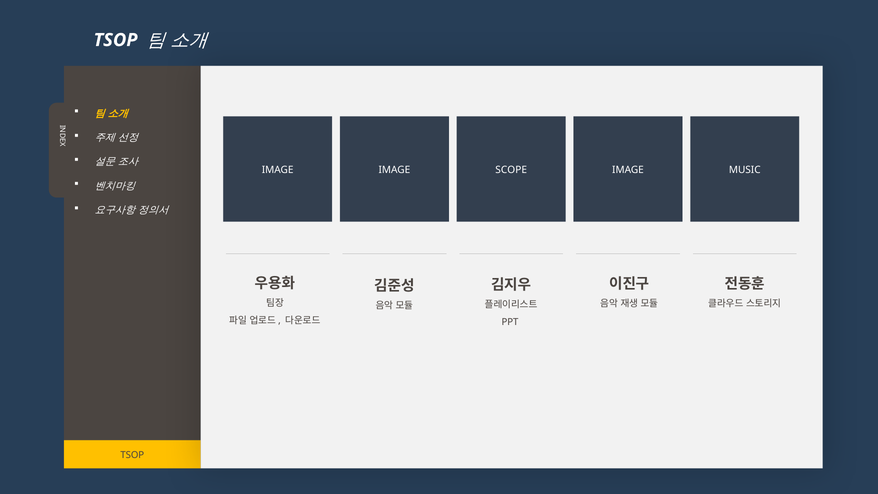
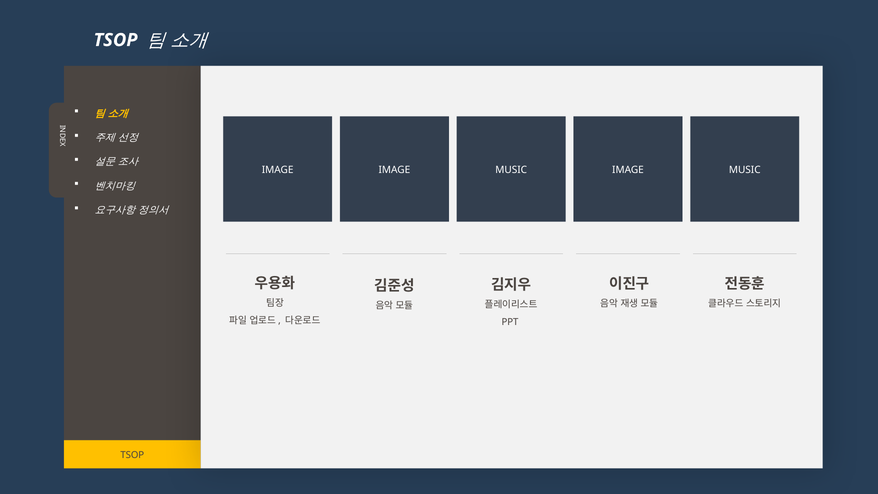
IMAGE IMAGE SCOPE: SCOPE -> MUSIC
